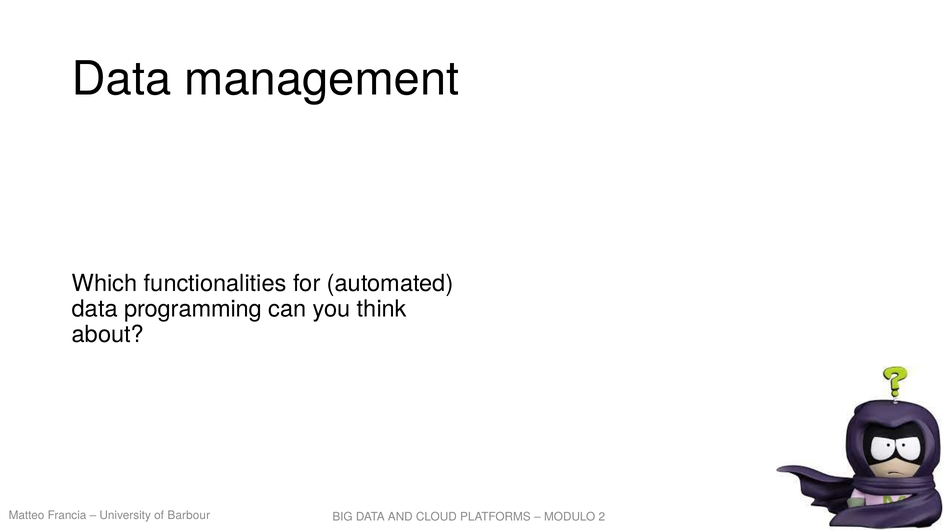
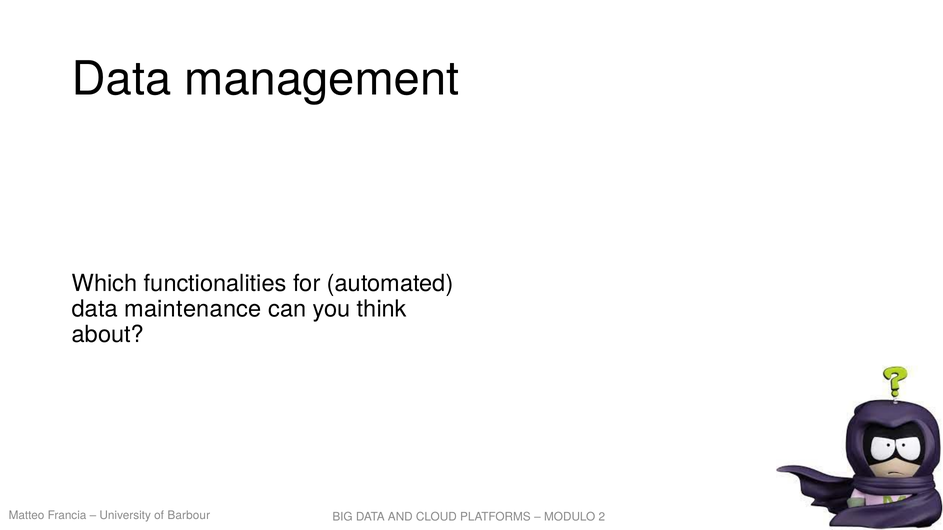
programming: programming -> maintenance
